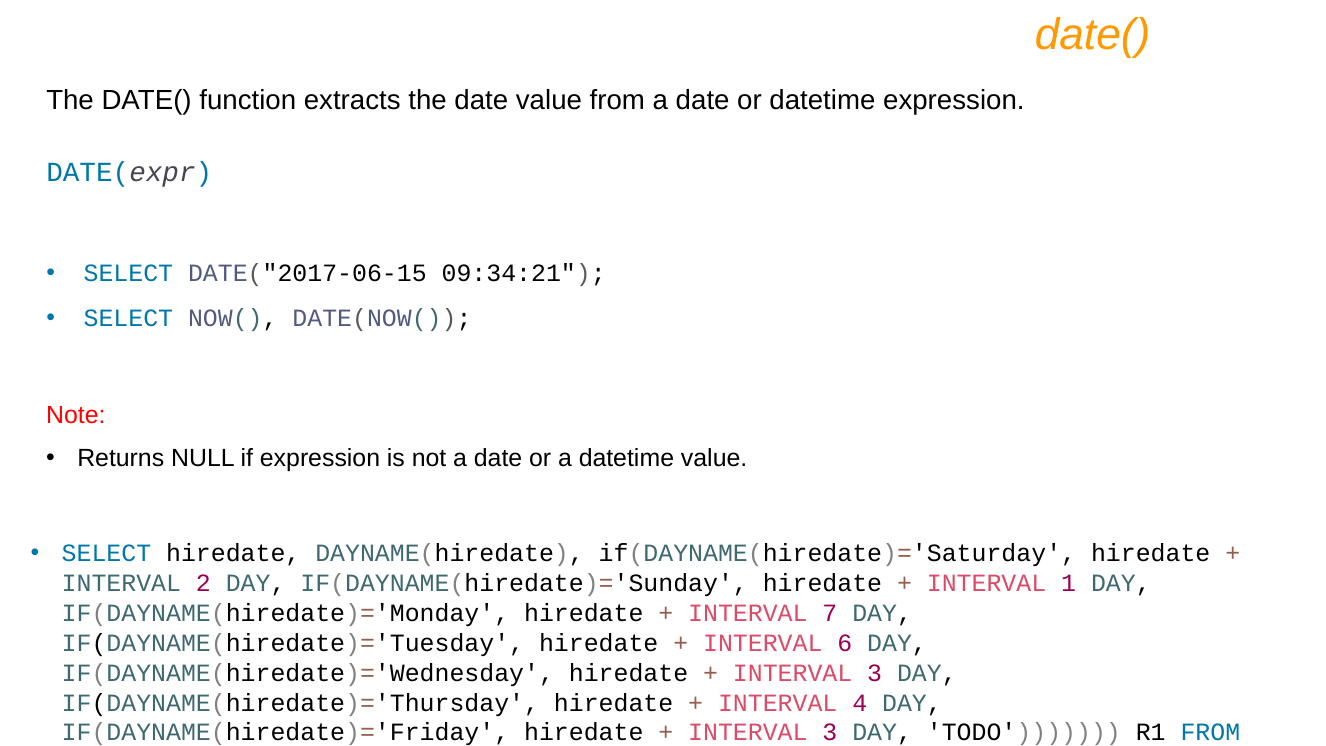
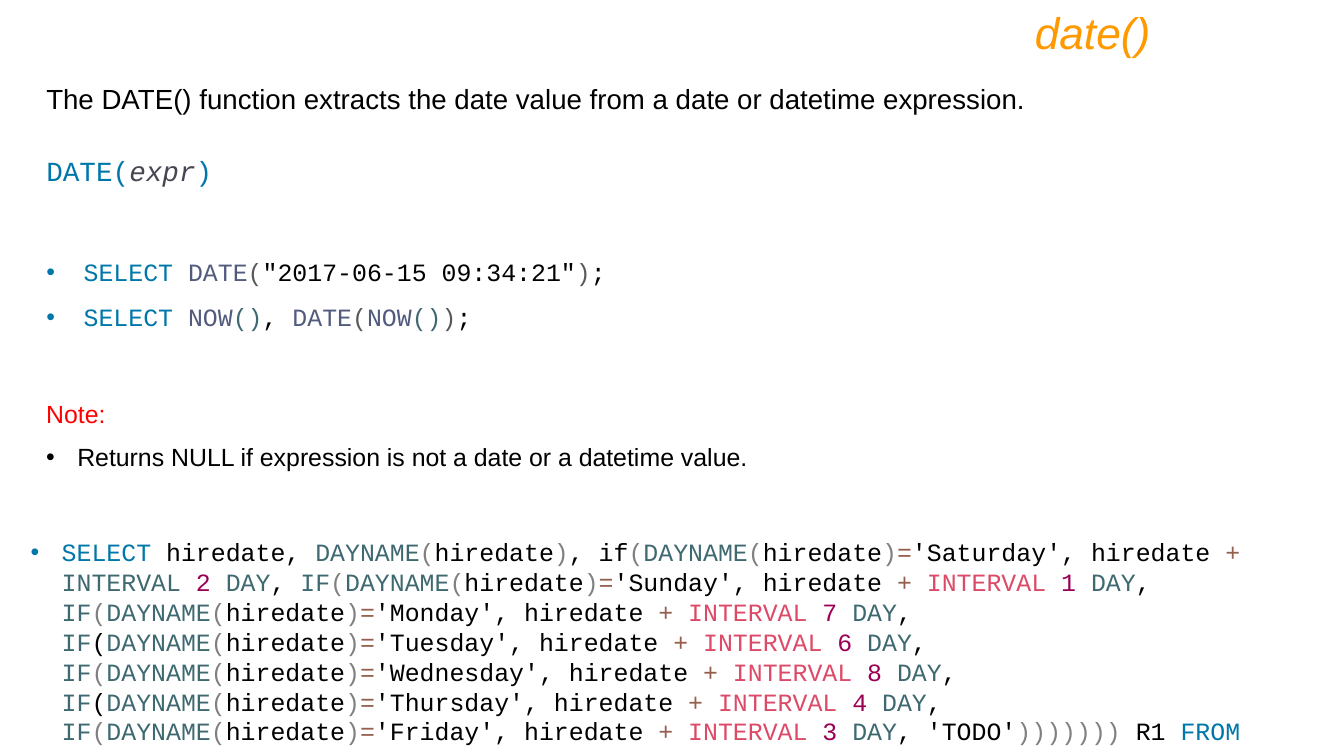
3 at (875, 673): 3 -> 8
